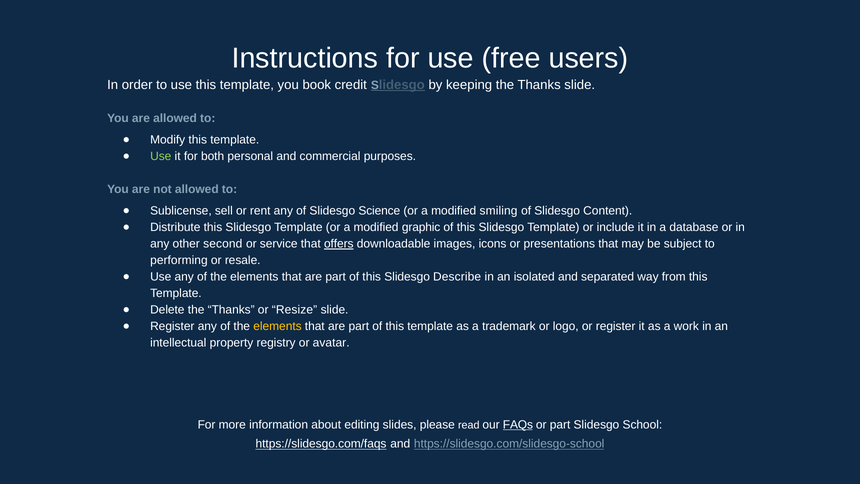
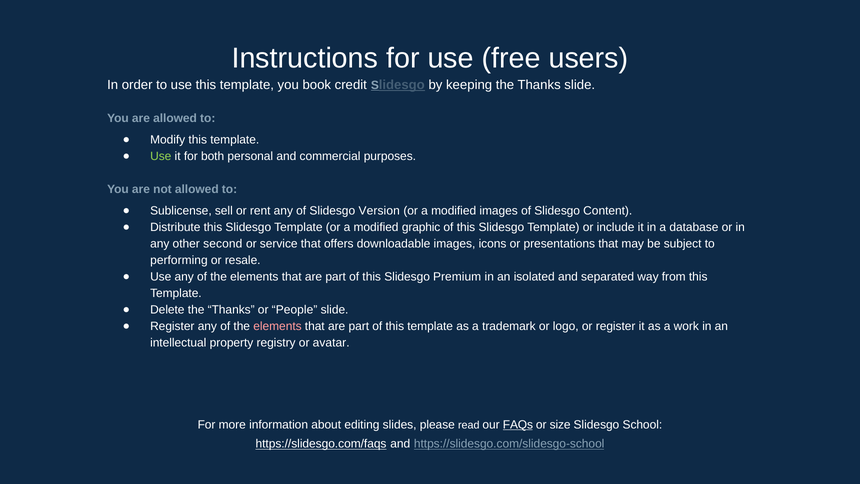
Science: Science -> Version
modified smiling: smiling -> images
offers underline: present -> none
Describe: Describe -> Premium
Resize: Resize -> People
elements at (277, 326) colour: yellow -> pink
or part: part -> size
